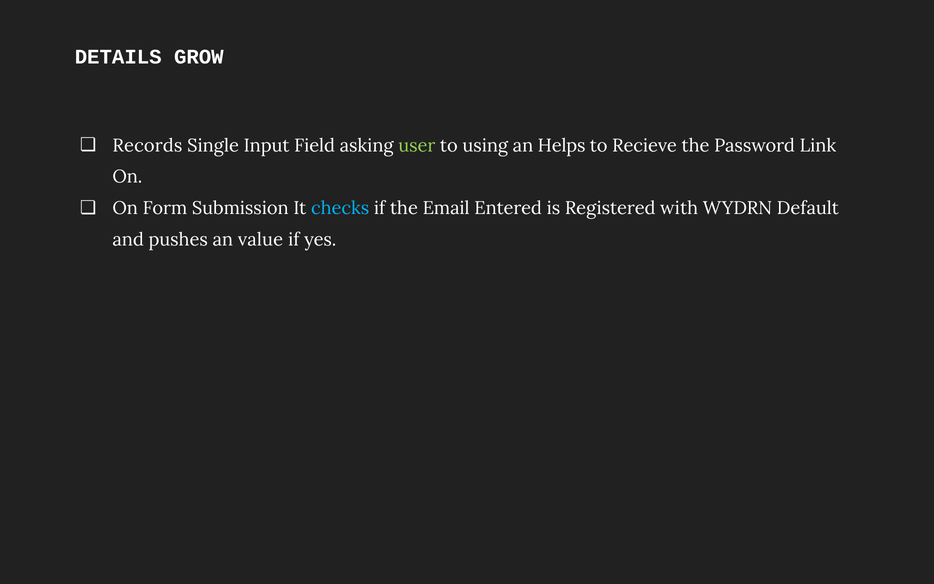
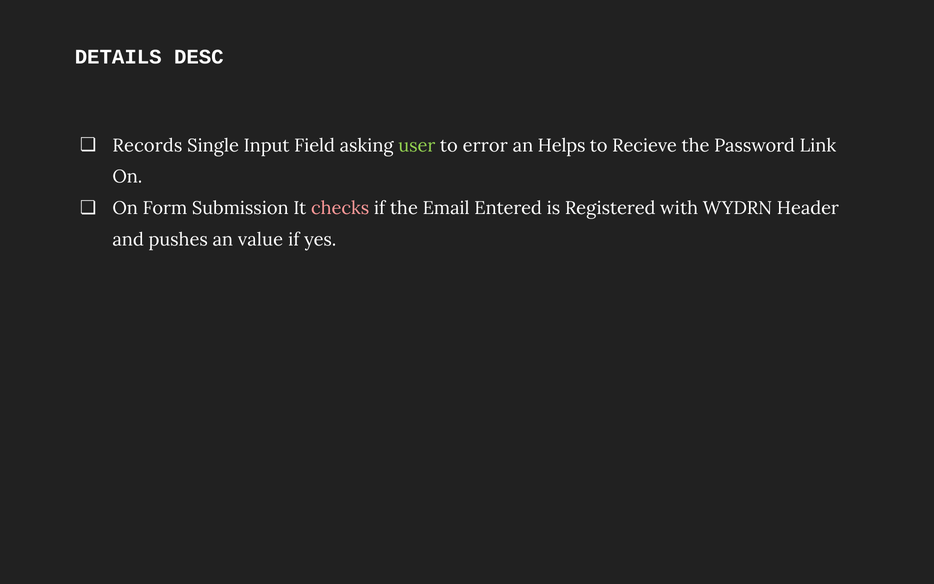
GROW: GROW -> DESC
using: using -> error
checks colour: light blue -> pink
Default: Default -> Header
